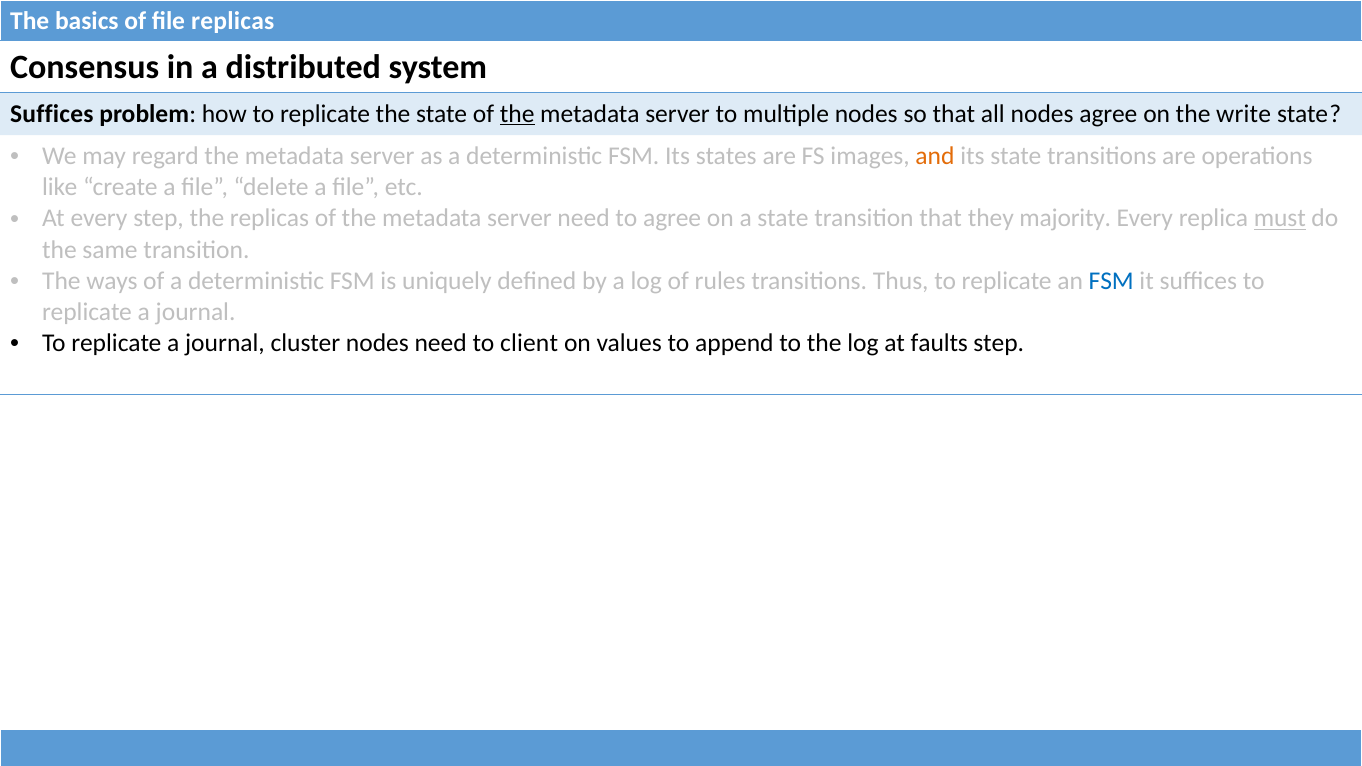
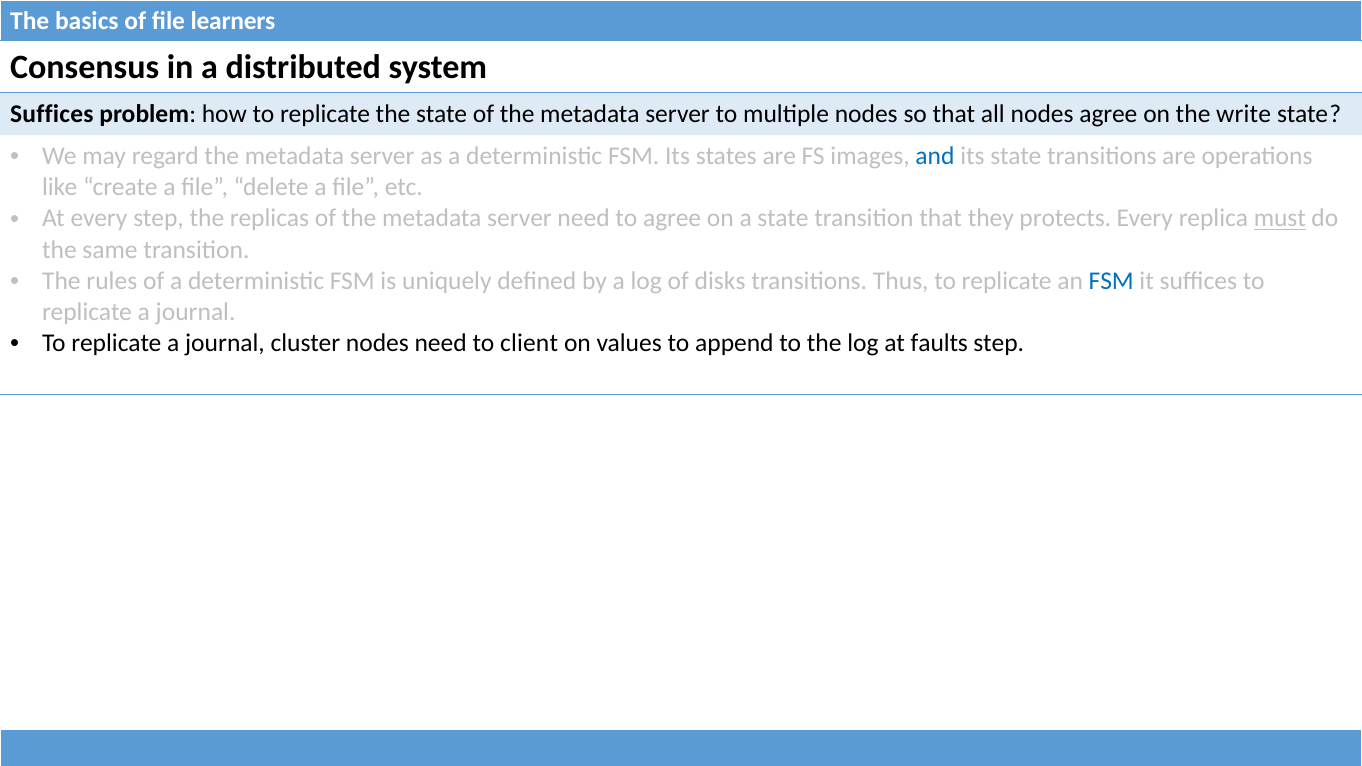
file replicas: replicas -> learners
the at (517, 114) underline: present -> none
and colour: orange -> blue
majority: majority -> protects
ways: ways -> rules
rules: rules -> disks
